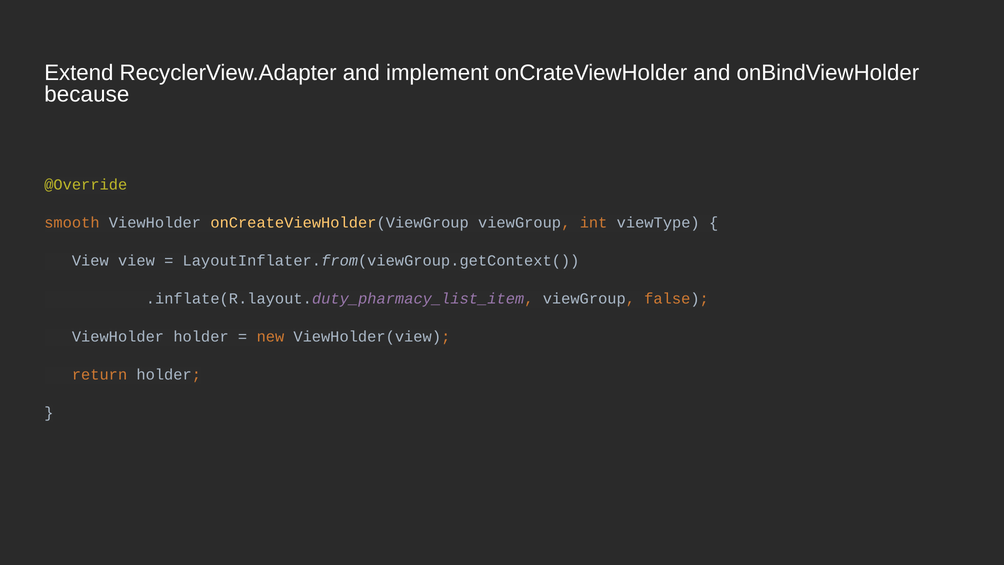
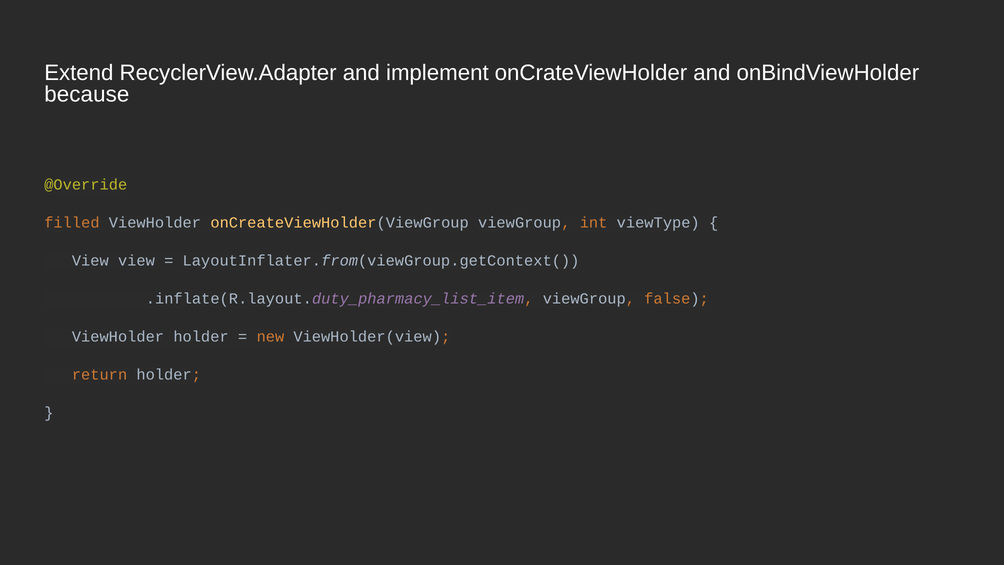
smooth: smooth -> filled
